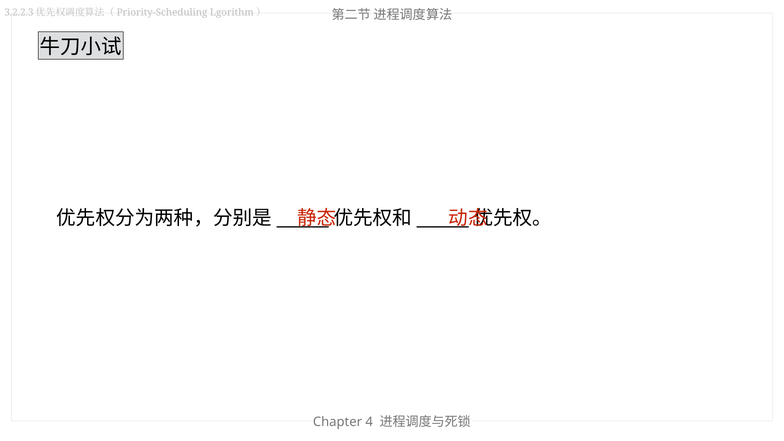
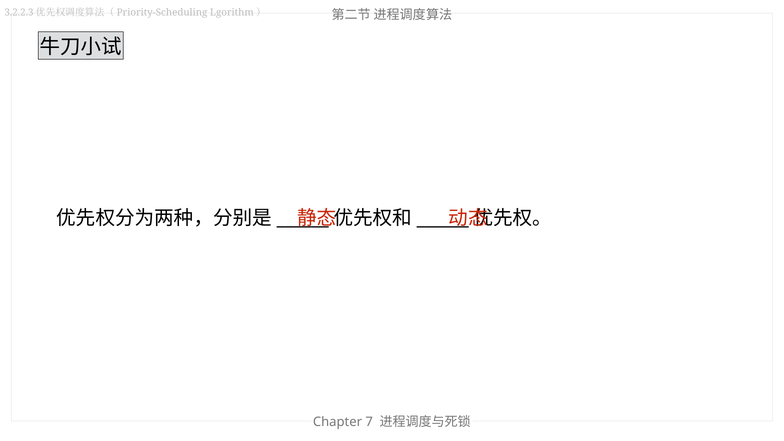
4: 4 -> 7
